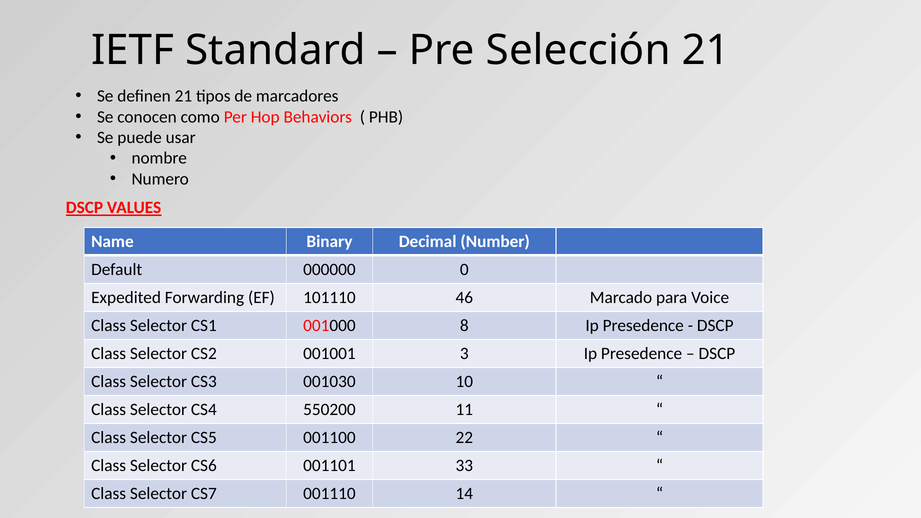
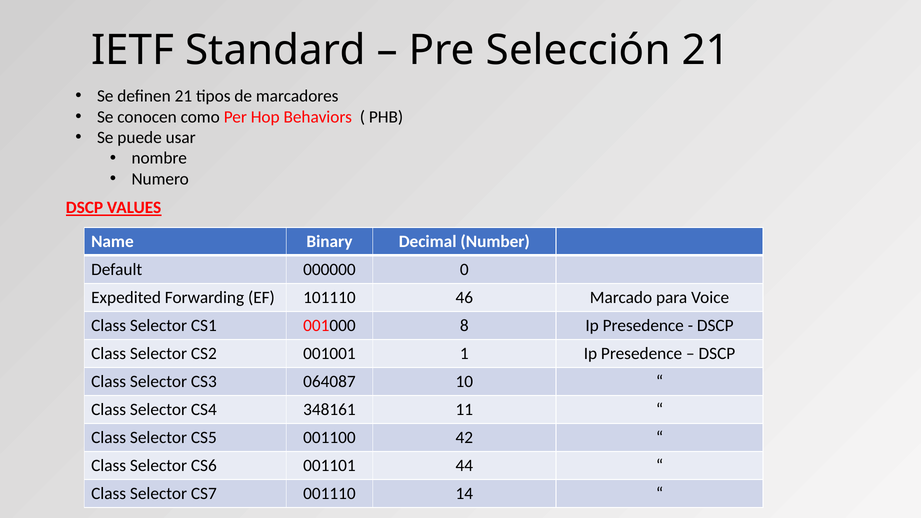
3: 3 -> 1
001030: 001030 -> 064087
550200: 550200 -> 348161
22: 22 -> 42
33: 33 -> 44
